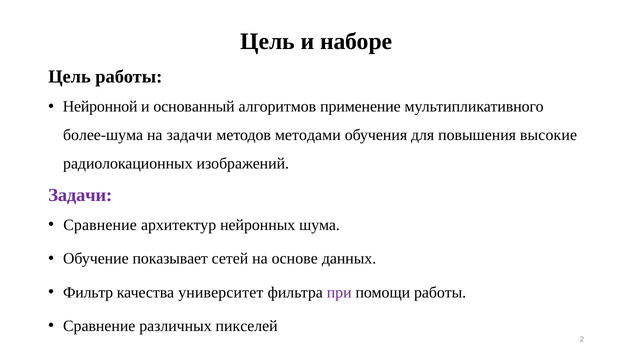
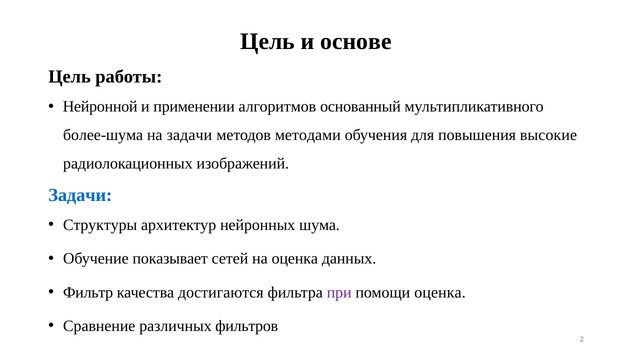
наборе: наборе -> основе
основанный: основанный -> применении
применение: применение -> основанный
Задачи at (80, 195) colour: purple -> blue
Сравнение at (100, 225): Сравнение -> Структуры
на основе: основе -> оценка
университет: университет -> достигаются
помощи работы: работы -> оценка
пикселей: пикселей -> фильтров
